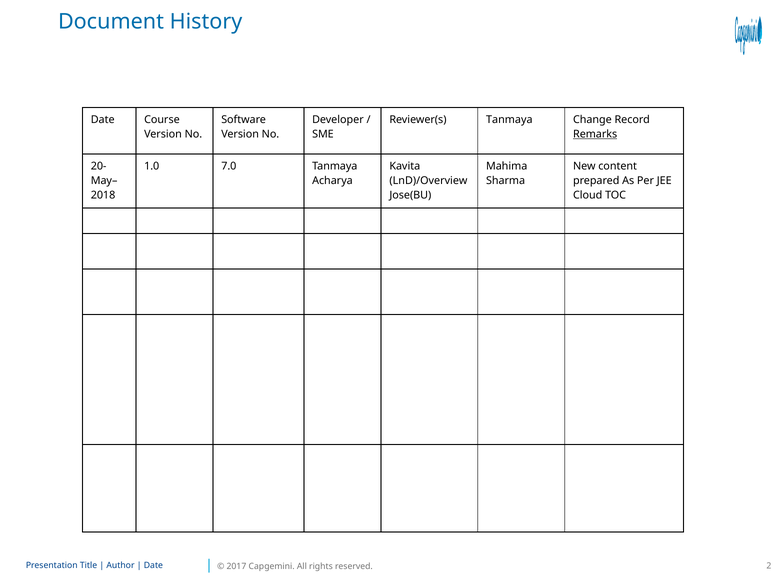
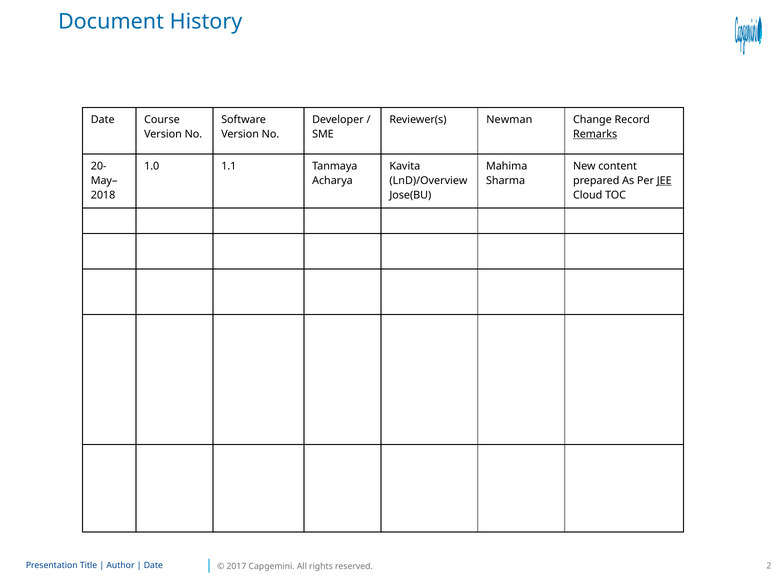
Reviewer(s Tanmaya: Tanmaya -> Newman
7.0: 7.0 -> 1.1
JEE underline: none -> present
